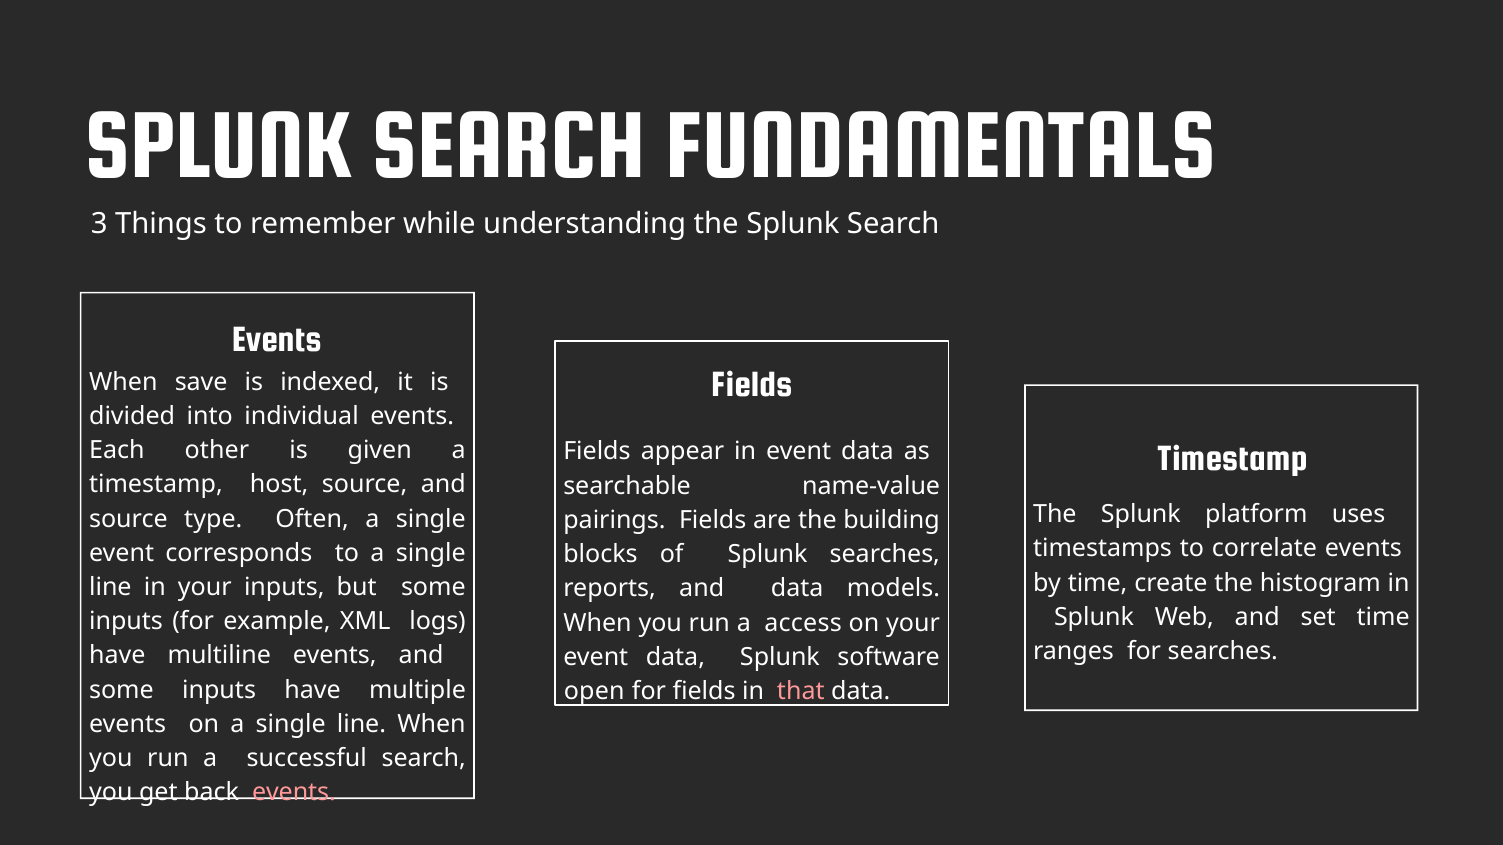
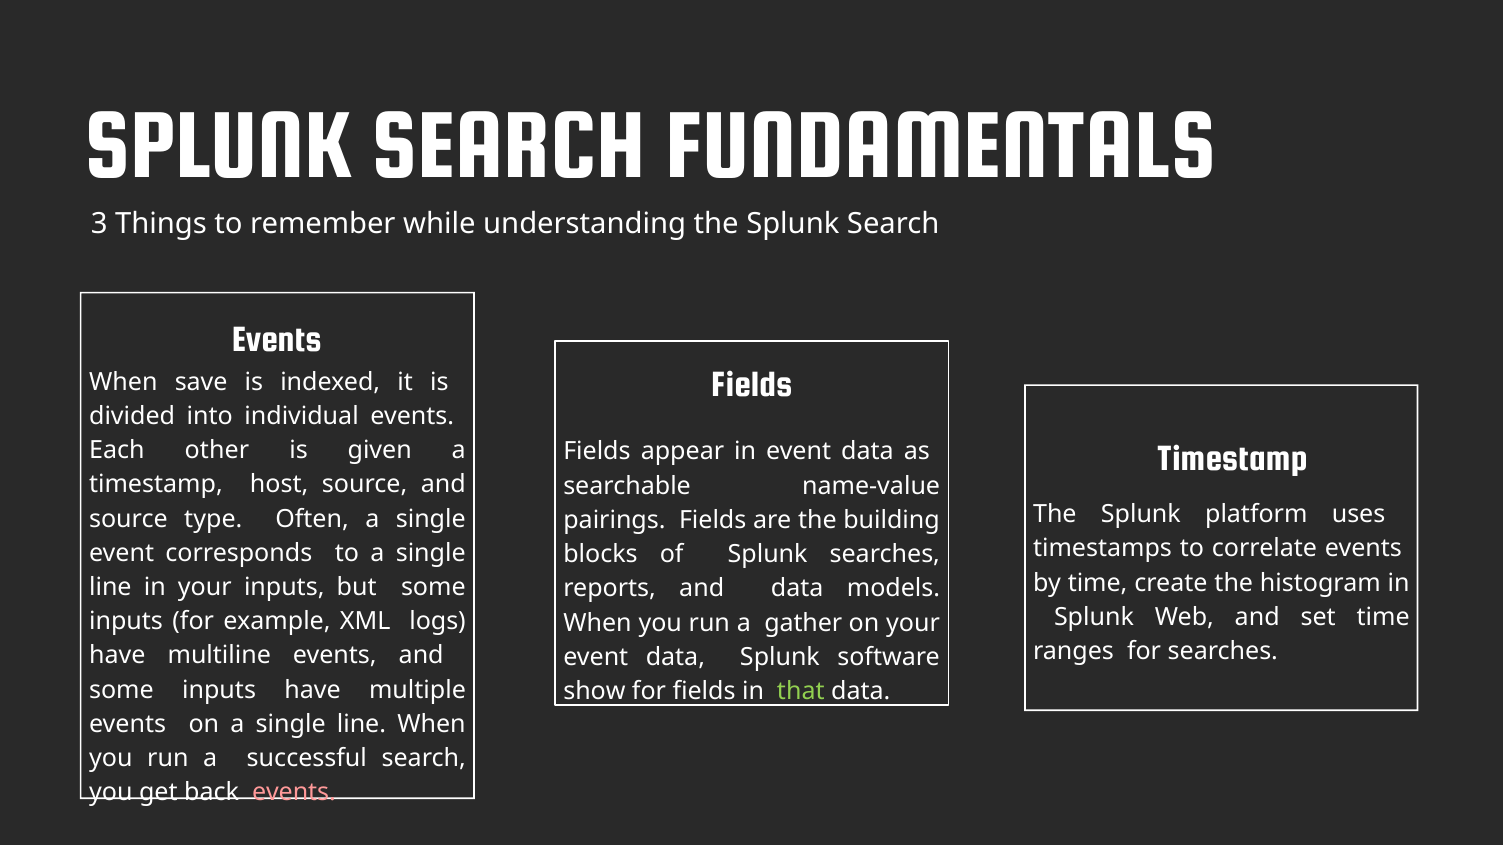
access: access -> gather
open: open -> show
that colour: pink -> light green
